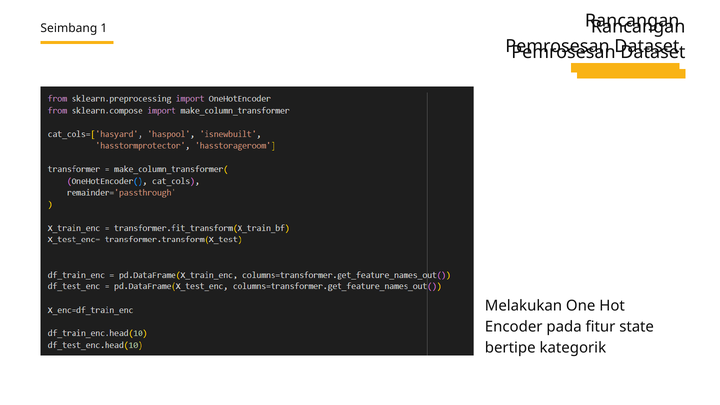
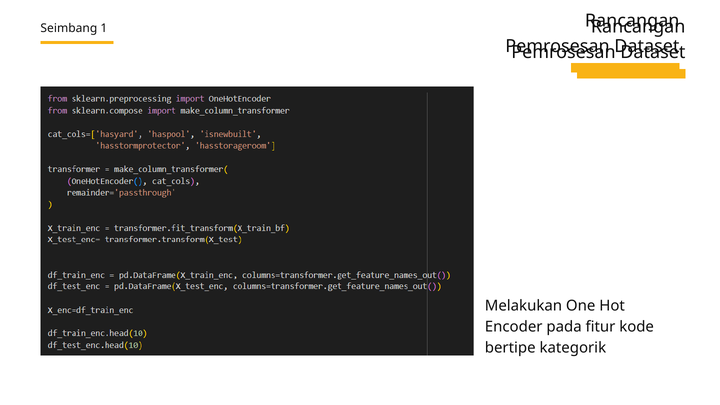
state: state -> kode
